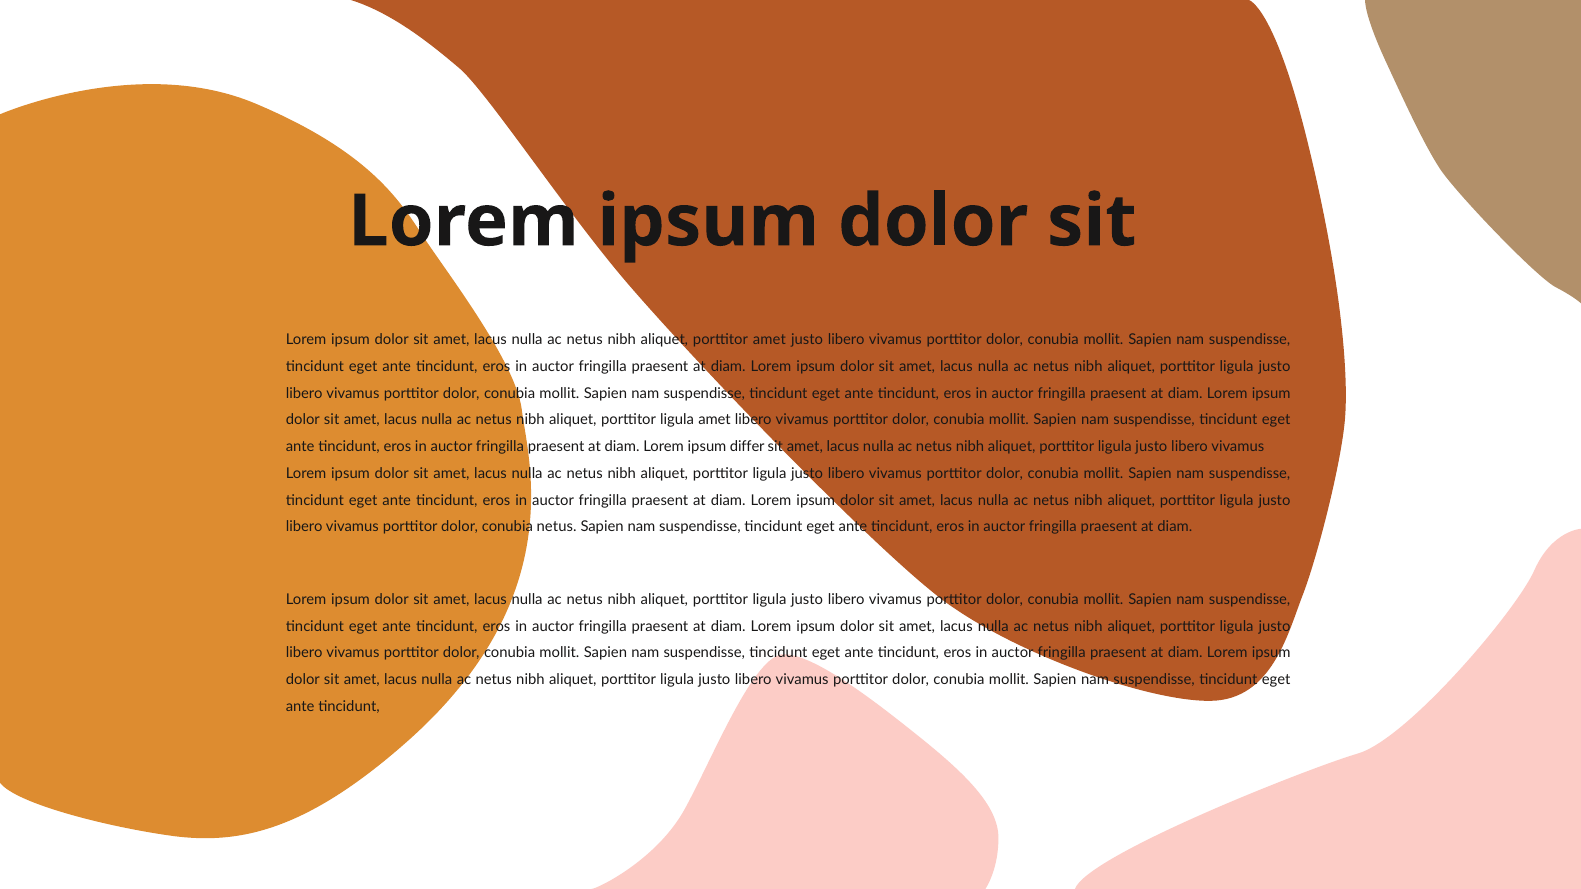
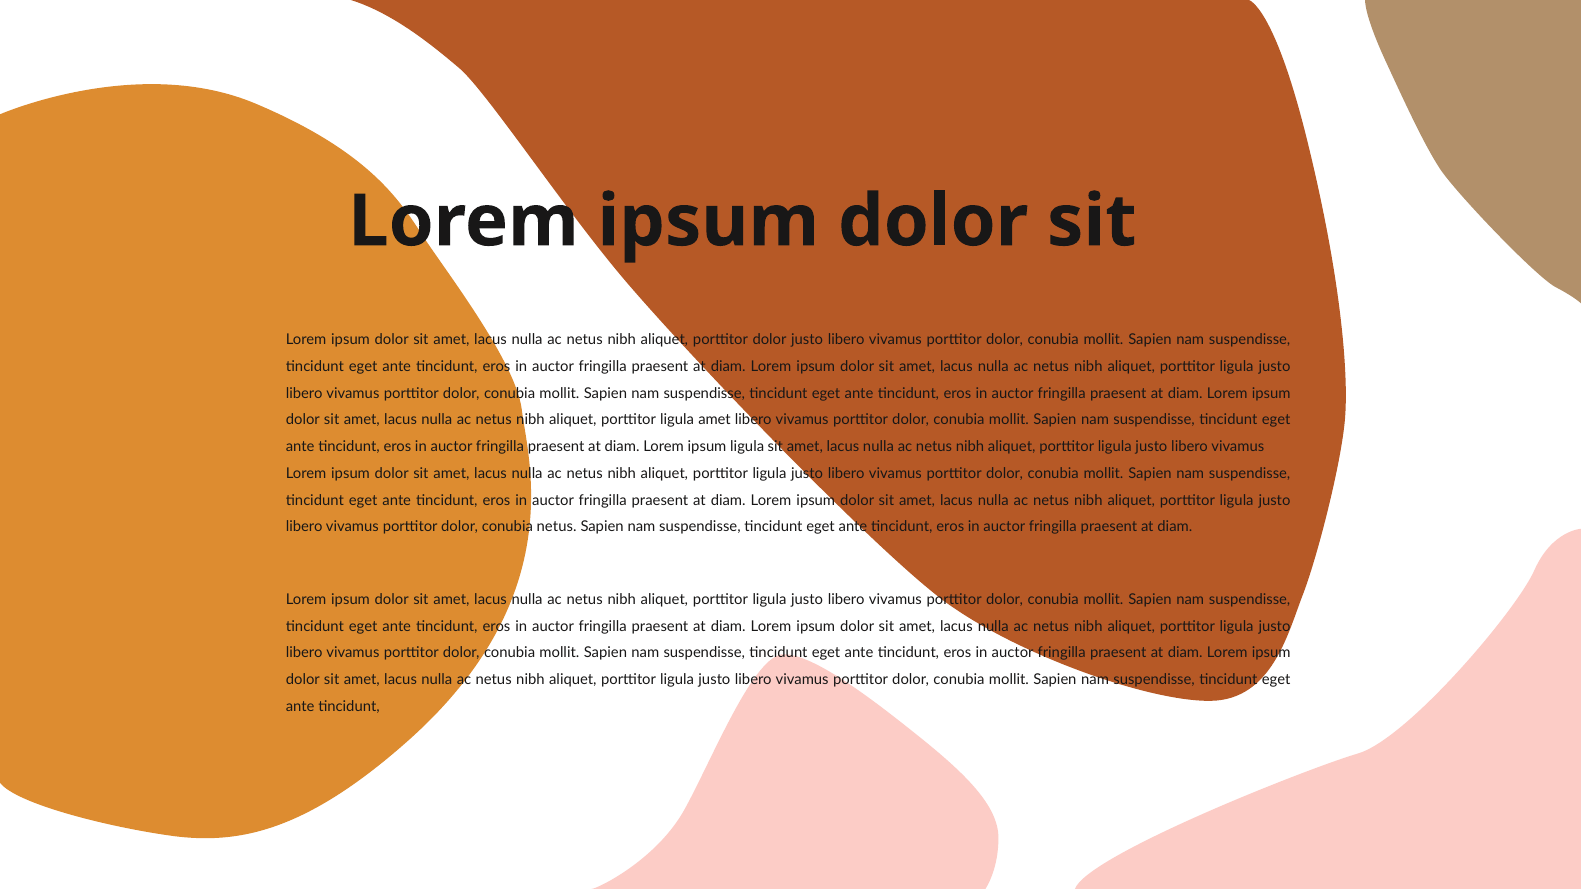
aliquet porttitor amet: amet -> dolor
ipsum differ: differ -> ligula
